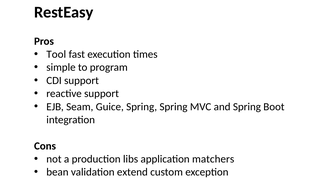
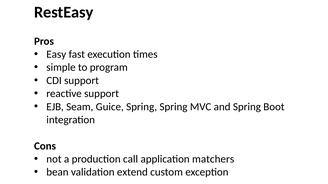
Tool: Tool -> Easy
libs: libs -> call
